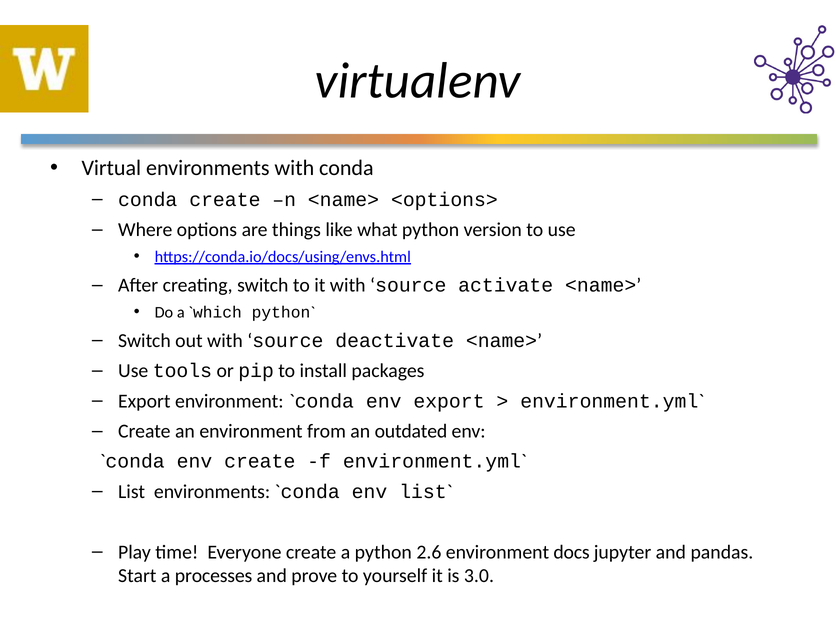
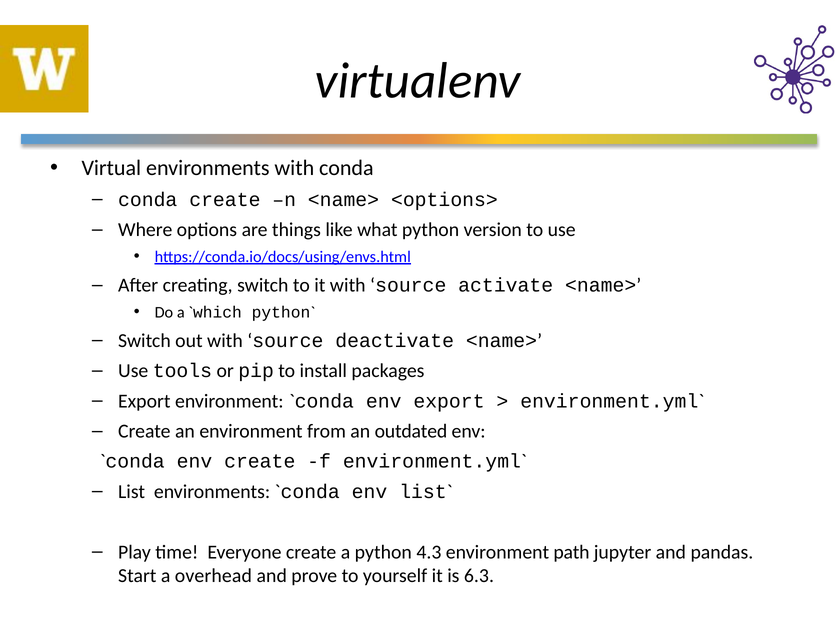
2.6: 2.6 -> 4.3
docs: docs -> path
processes: processes -> overhead
3.0: 3.0 -> 6.3
